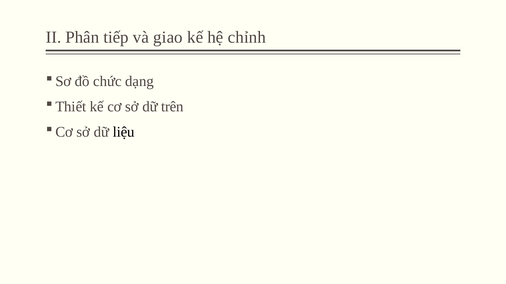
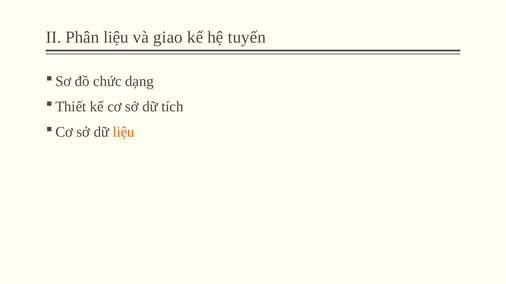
Phân tiếp: tiếp -> liệu
chỉnh: chỉnh -> tuyến
trên: trên -> tích
liệu at (124, 132) colour: black -> orange
